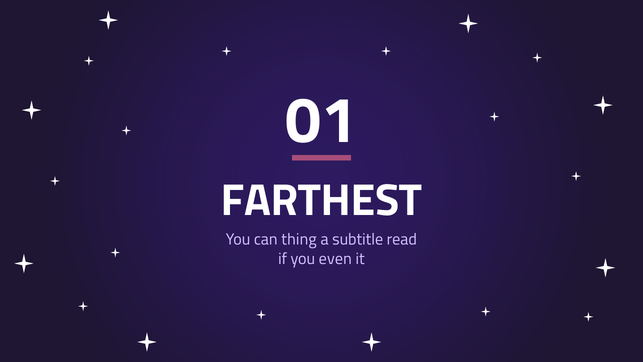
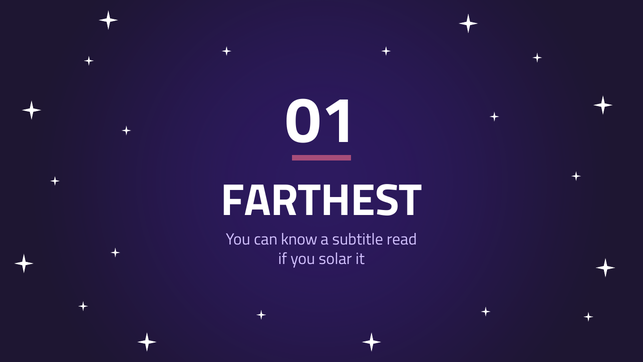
thing: thing -> know
even: even -> solar
